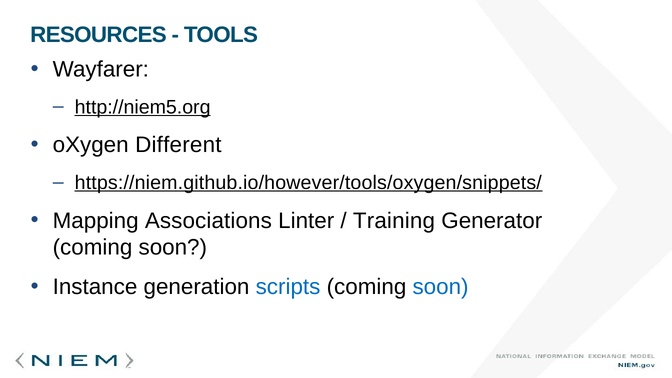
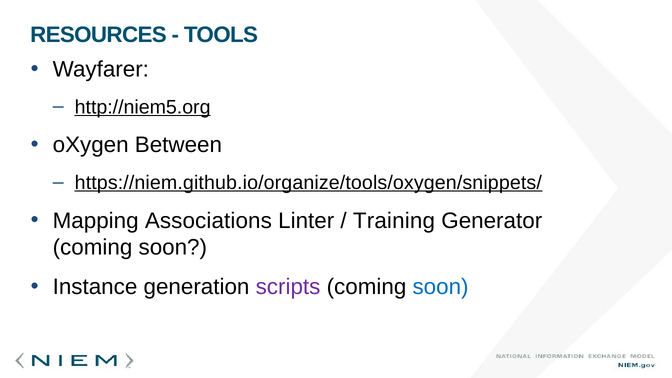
Different: Different -> Between
https://niem.github.io/however/tools/oxygen/snippets/: https://niem.github.io/however/tools/oxygen/snippets/ -> https://niem.github.io/organize/tools/oxygen/snippets/
scripts colour: blue -> purple
